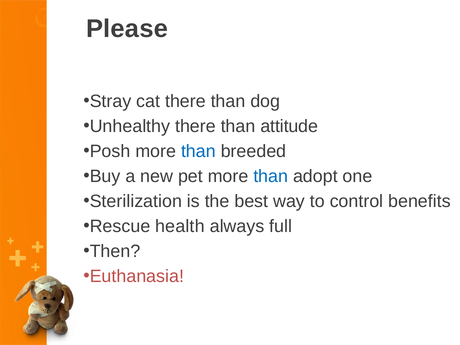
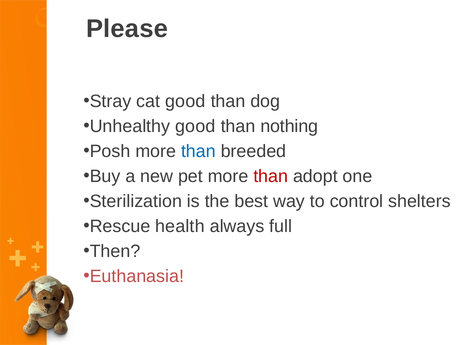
cat there: there -> good
Unhealthy there: there -> good
attitude: attitude -> nothing
than at (271, 176) colour: blue -> red
benefits: benefits -> shelters
